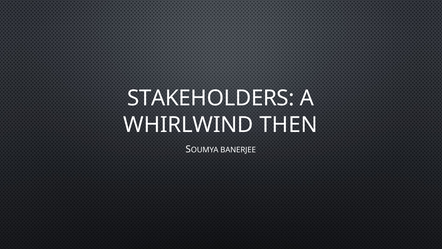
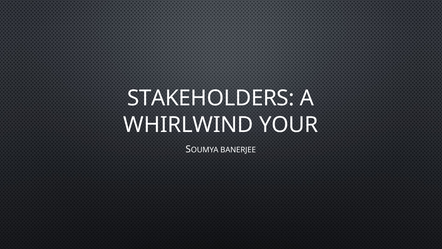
THEN: THEN -> YOUR
